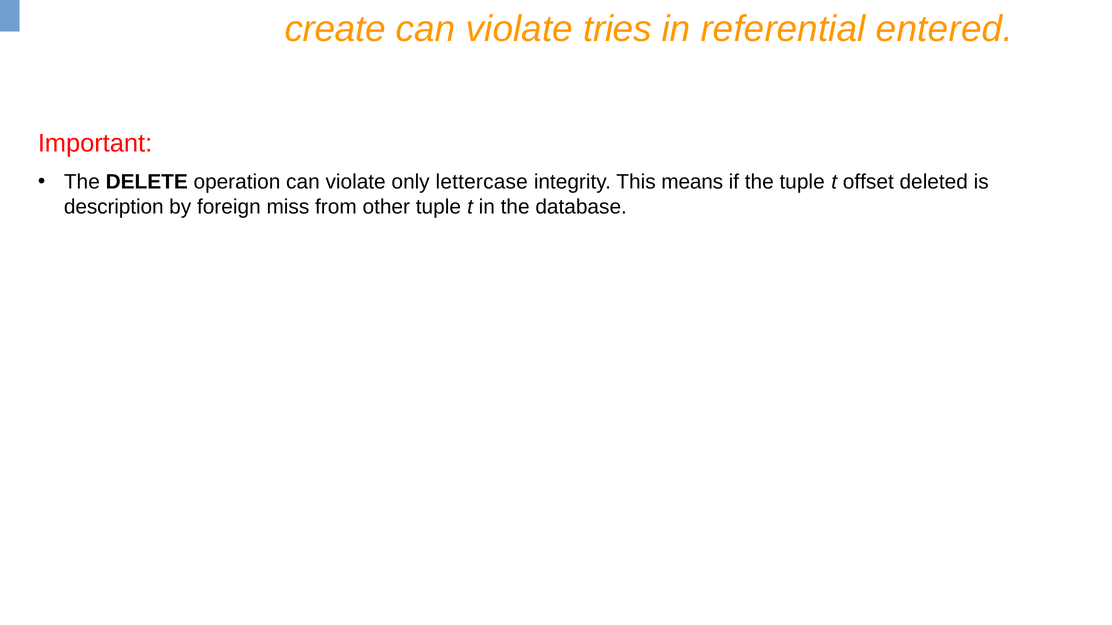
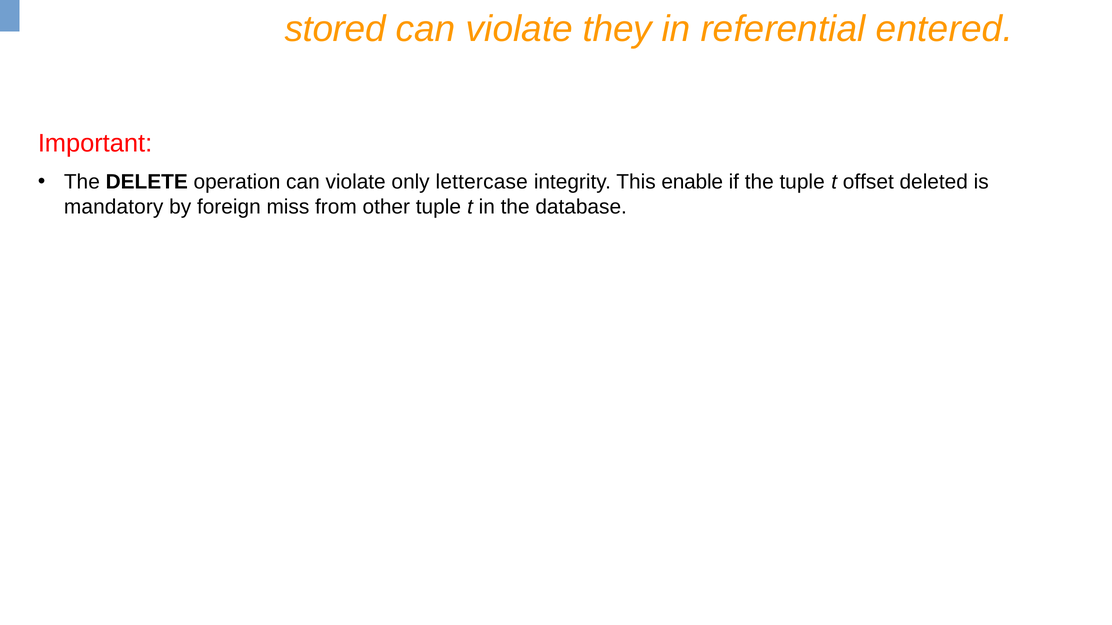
create: create -> stored
tries: tries -> they
means: means -> enable
description: description -> mandatory
